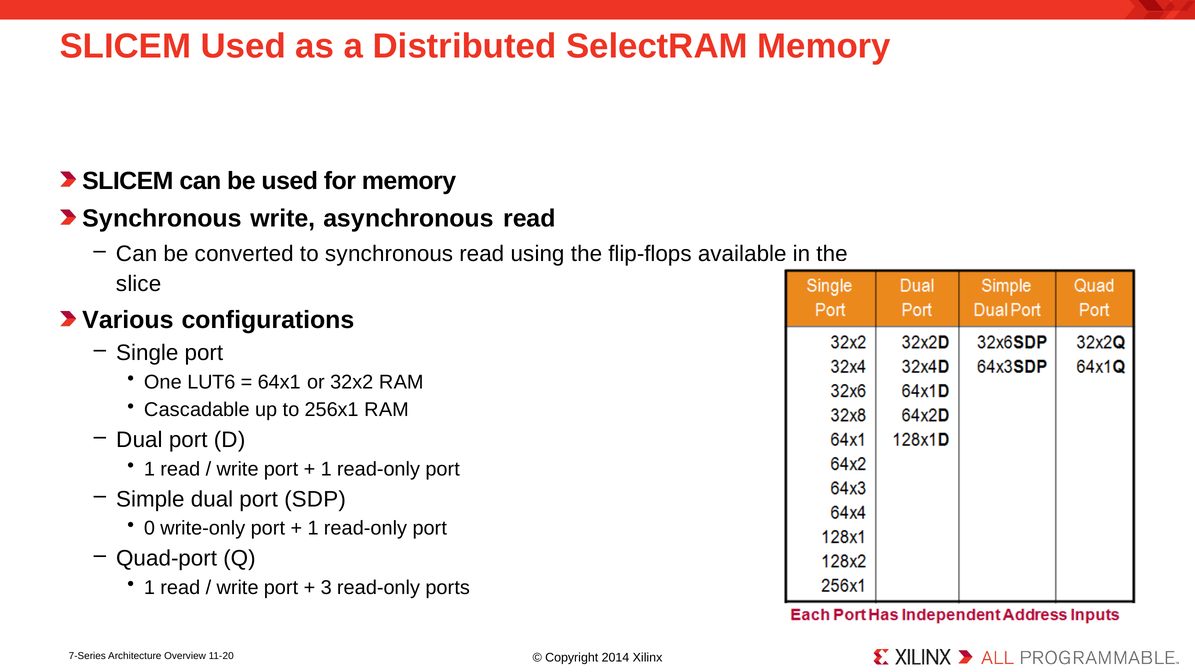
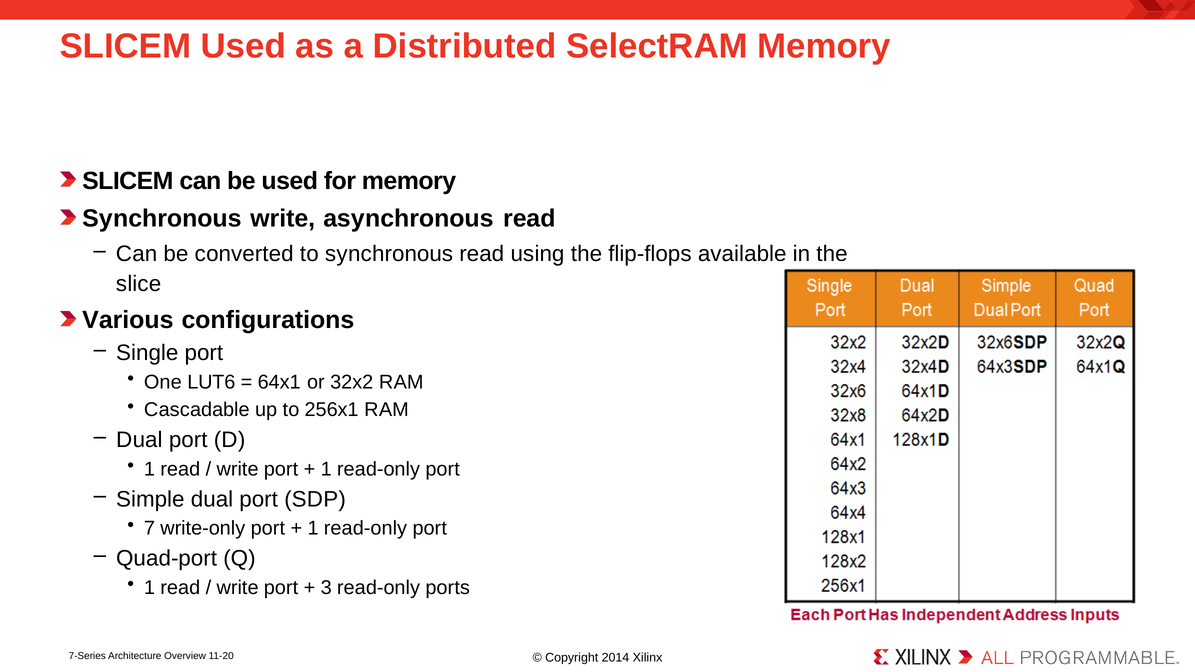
0: 0 -> 7
